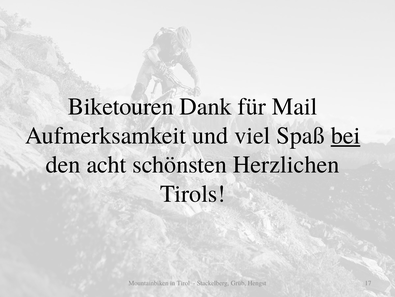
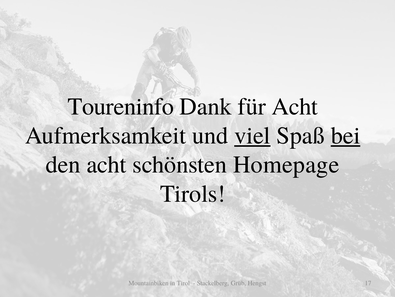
Biketouren: Biketouren -> Toureninfo
für Mail: Mail -> Acht
viel underline: none -> present
Herzlichen: Herzlichen -> Homepage
